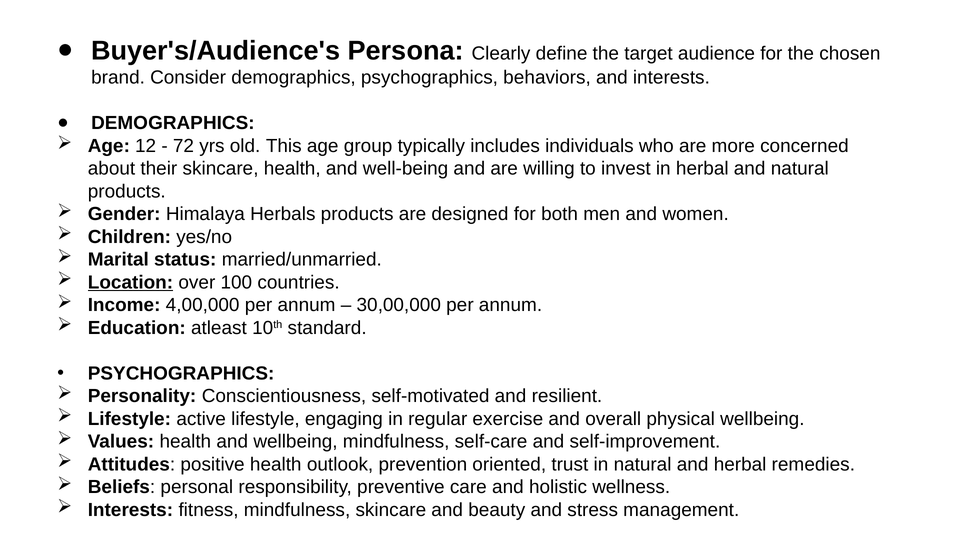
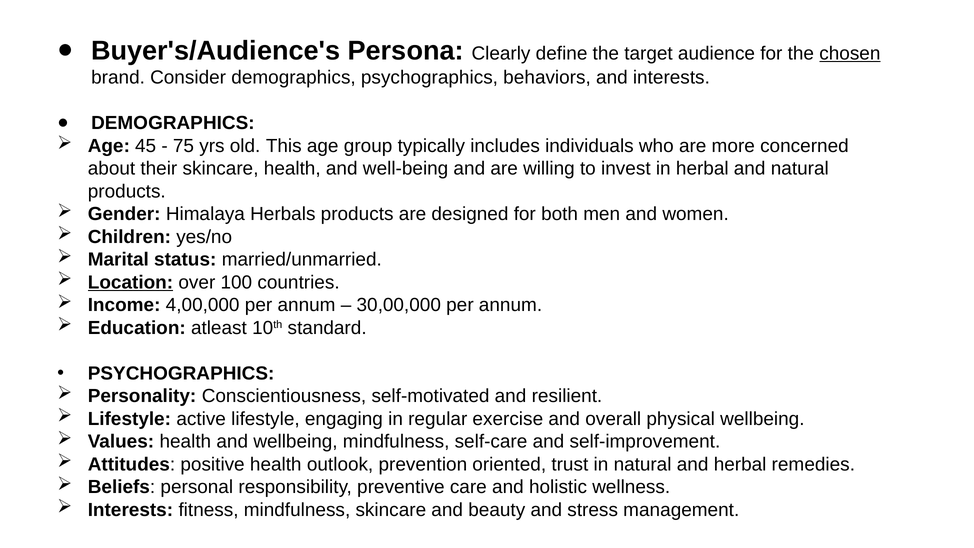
chosen underline: none -> present
12: 12 -> 45
72: 72 -> 75
